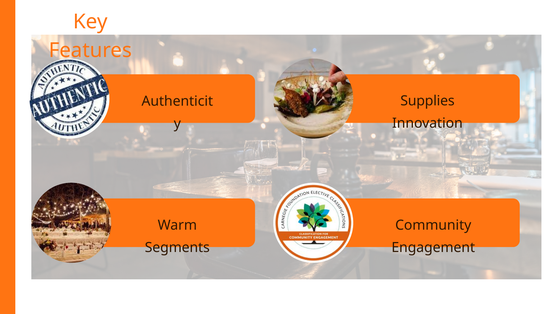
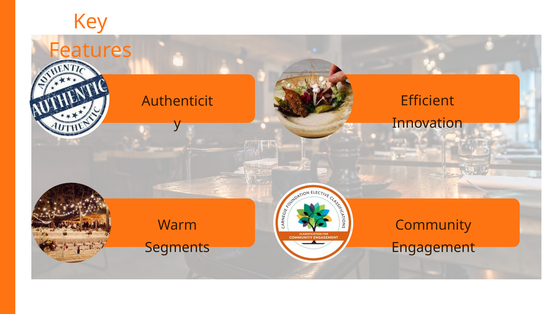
Supplies: Supplies -> Efficient
